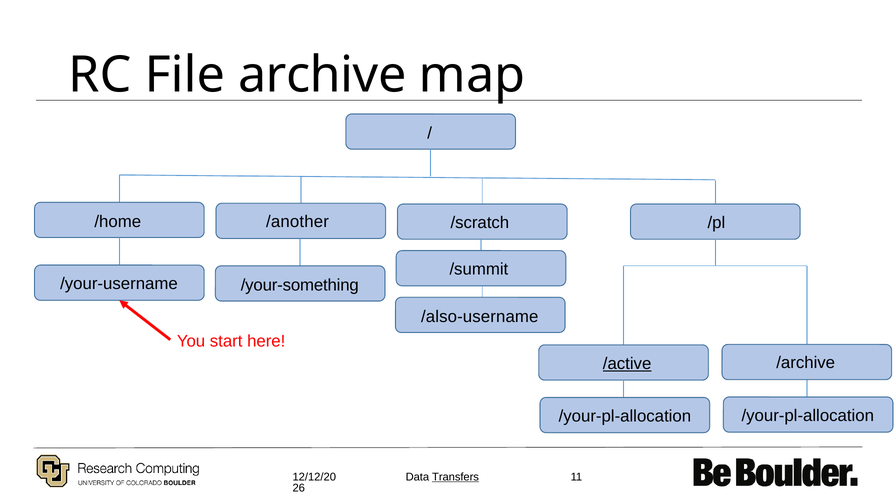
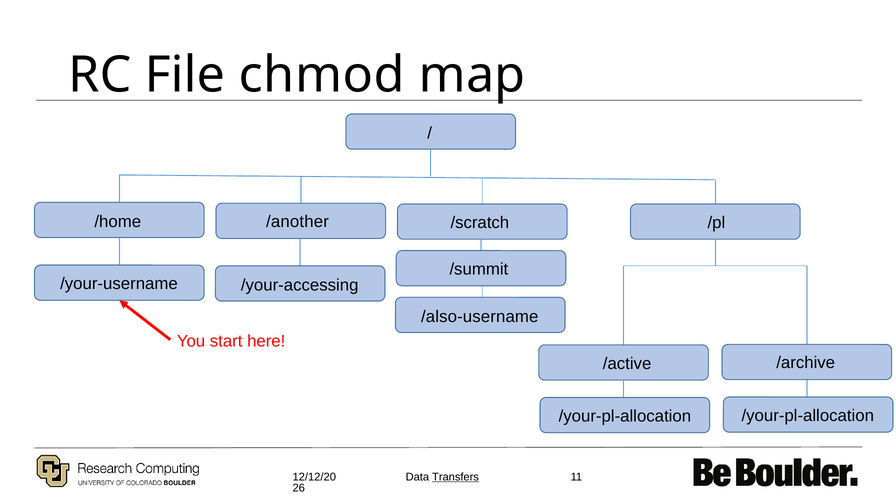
archive: archive -> chmod
/your-something: /your-something -> /your-accessing
/active underline: present -> none
